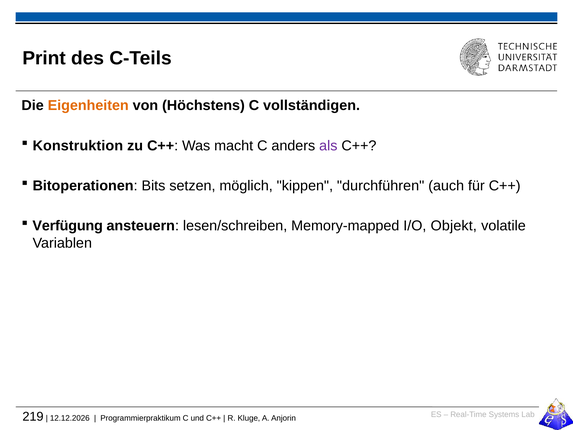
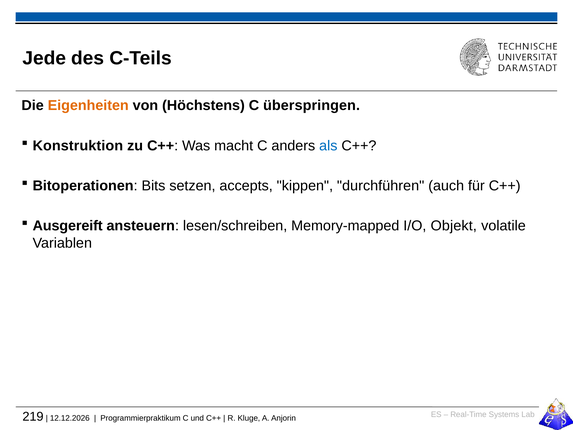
Print: Print -> Jede
vollständigen: vollständigen -> überspringen
als colour: purple -> blue
möglich: möglich -> accepts
Verfügung: Verfügung -> Ausgereift
